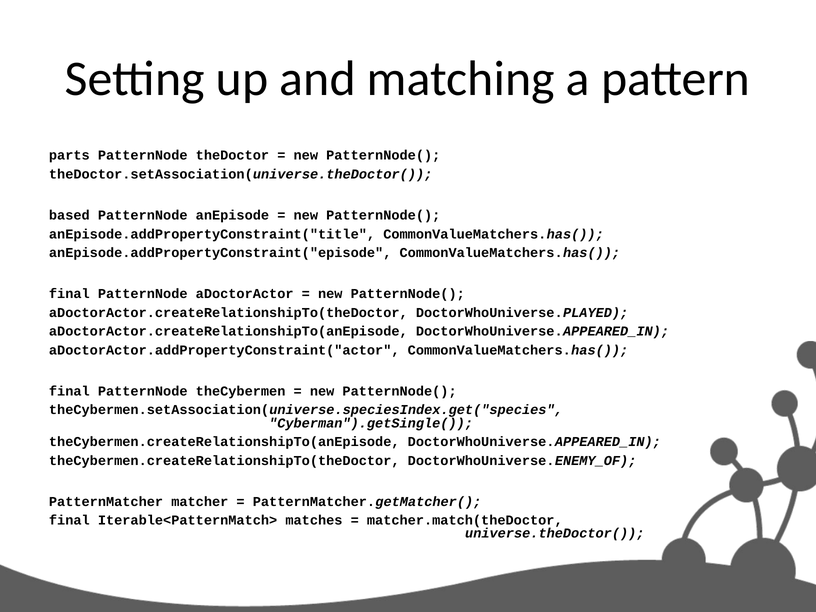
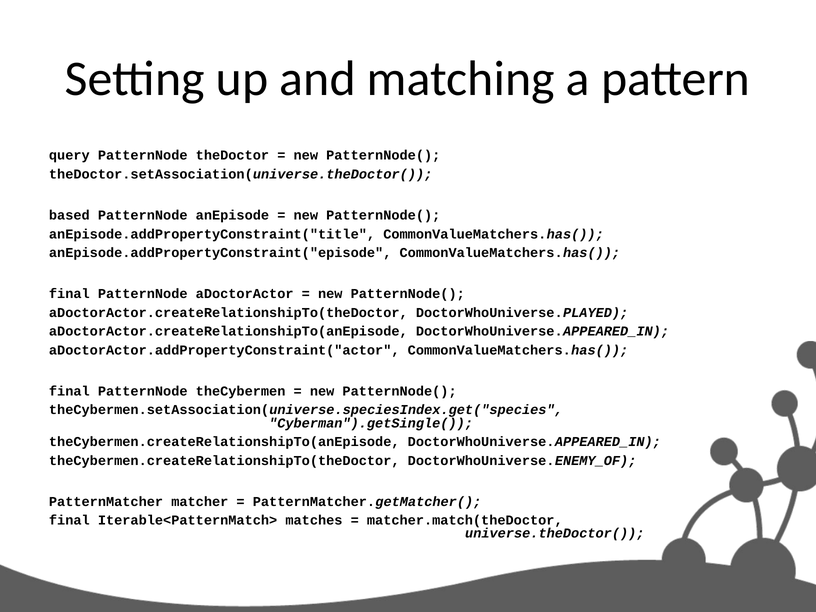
parts: parts -> query
